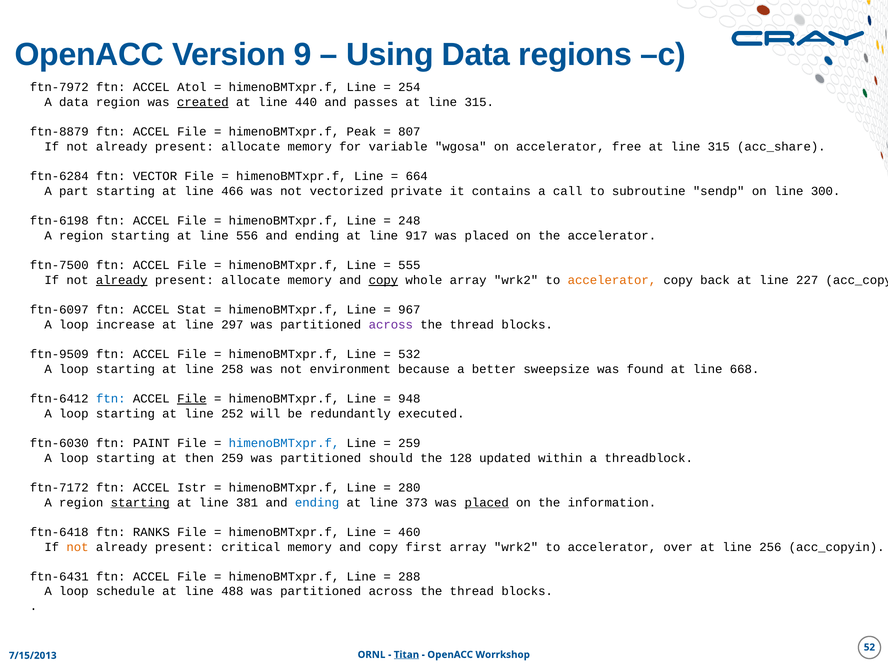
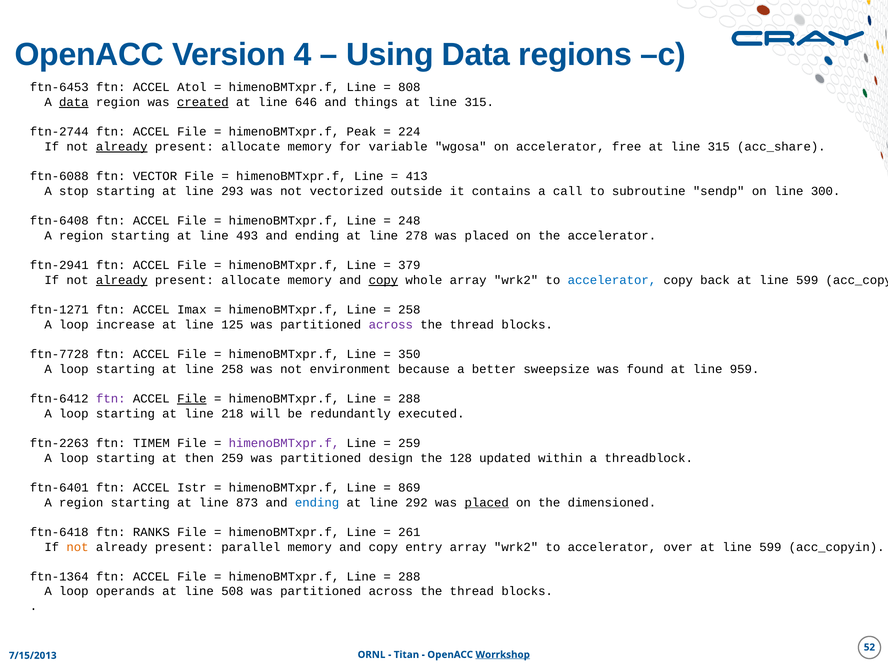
9: 9 -> 4
ftn-7972: ftn-7972 -> ftn-6453
254: 254 -> 808
data at (74, 102) underline: none -> present
440: 440 -> 646
passes: passes -> things
ftn-8879: ftn-8879 -> ftn-2744
807: 807 -> 224
already at (122, 147) underline: none -> present
ftn-6284: ftn-6284 -> ftn-6088
664: 664 -> 413
part: part -> stop
466: 466 -> 293
private: private -> outside
ftn-6198: ftn-6198 -> ftn-6408
556: 556 -> 493
917: 917 -> 278
ftn-7500: ftn-7500 -> ftn-2941
555: 555 -> 379
accelerator at (612, 280) colour: orange -> blue
back at line 227: 227 -> 599
ftn-6097: ftn-6097 -> ftn-1271
Stat: Stat -> Imax
967 at (409, 310): 967 -> 258
297: 297 -> 125
ftn-9509: ftn-9509 -> ftn-7728
532: 532 -> 350
668: 668 -> 959
ftn at (111, 399) colour: blue -> purple
948 at (409, 399): 948 -> 288
252: 252 -> 218
ftn-6030: ftn-6030 -> ftn-2263
PAINT: PAINT -> TIMEM
himenoBMTxpr.f at (284, 443) colour: blue -> purple
should: should -> design
ftn-7172: ftn-7172 -> ftn-6401
280: 280 -> 869
starting at (140, 502) underline: present -> none
381: 381 -> 873
373: 373 -> 292
information: information -> dimensioned
460: 460 -> 261
critical: critical -> parallel
first: first -> entry
256 at (770, 547): 256 -> 599
ftn-6431: ftn-6431 -> ftn-1364
schedule: schedule -> operands
488: 488 -> 508
Titan underline: present -> none
Worrkshop underline: none -> present
